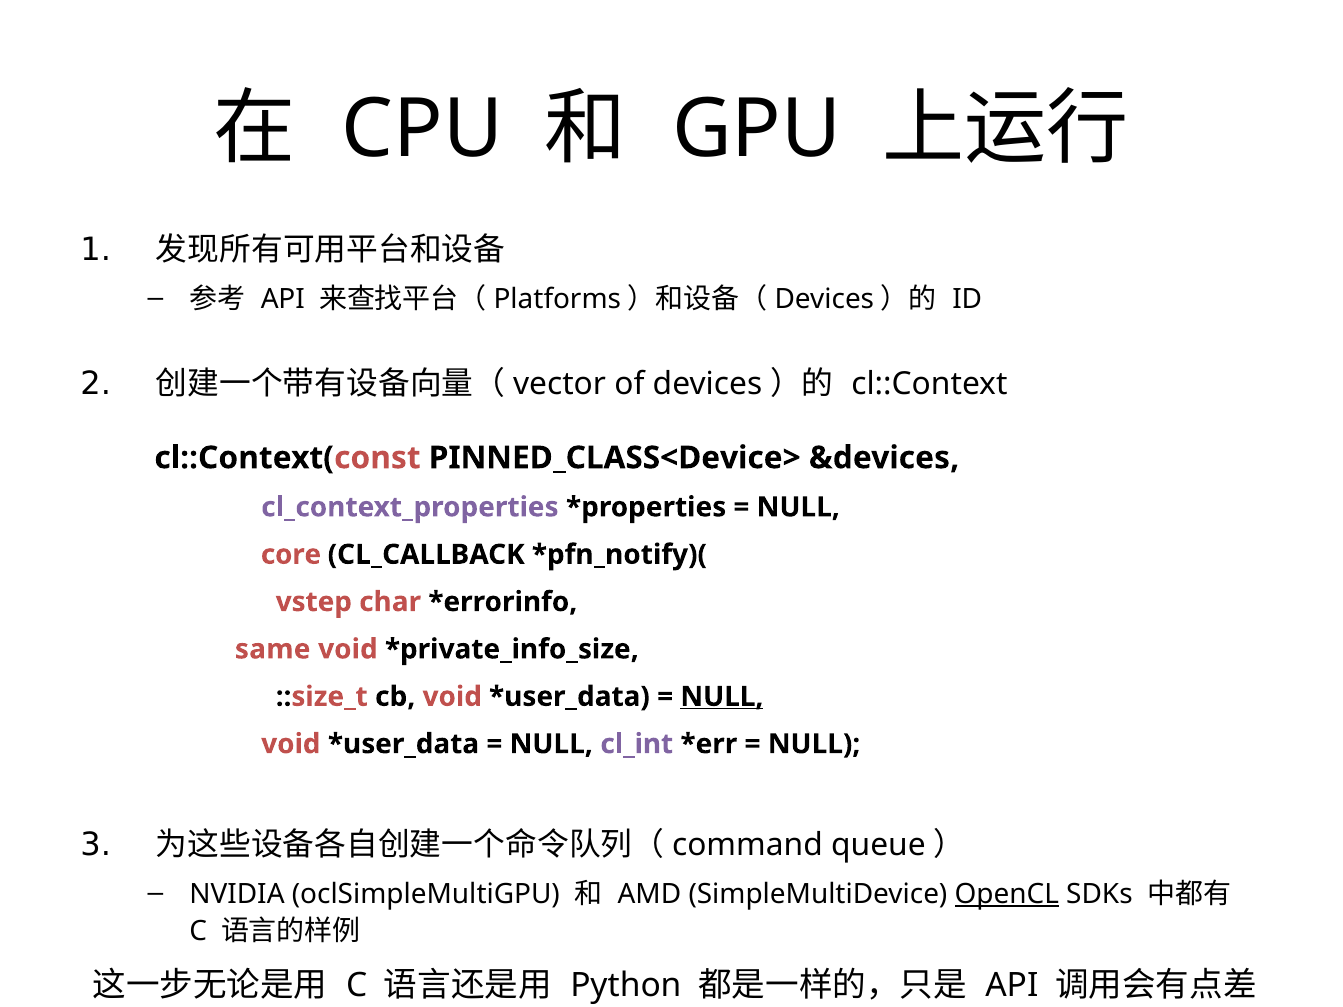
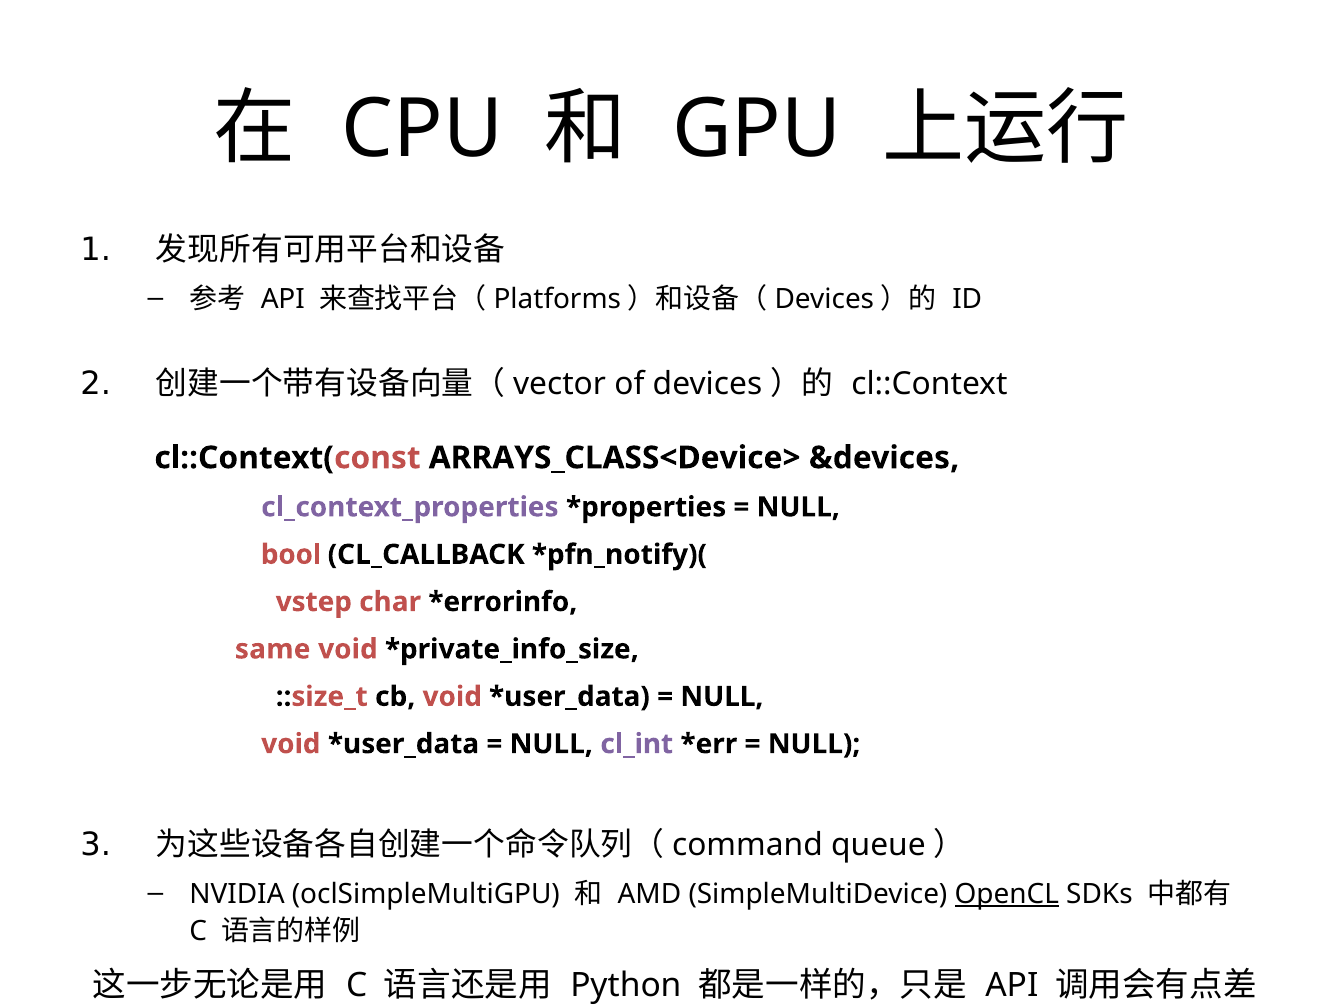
PINNED_CLASS<Device>: PINNED_CLASS<Device> -> ARRAYS_CLASS<Device>
core: core -> bool
NULL at (722, 697) underline: present -> none
